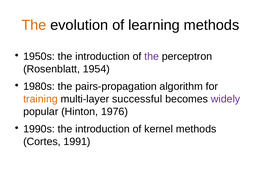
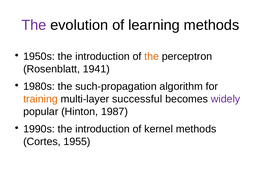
The at (34, 25) colour: orange -> purple
the at (152, 56) colour: purple -> orange
1954: 1954 -> 1941
pairs-propagation: pairs-propagation -> such-propagation
1976: 1976 -> 1987
1991: 1991 -> 1955
